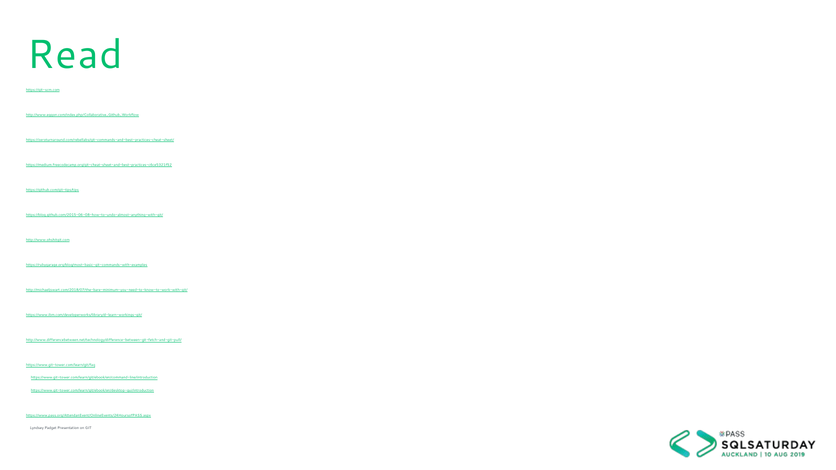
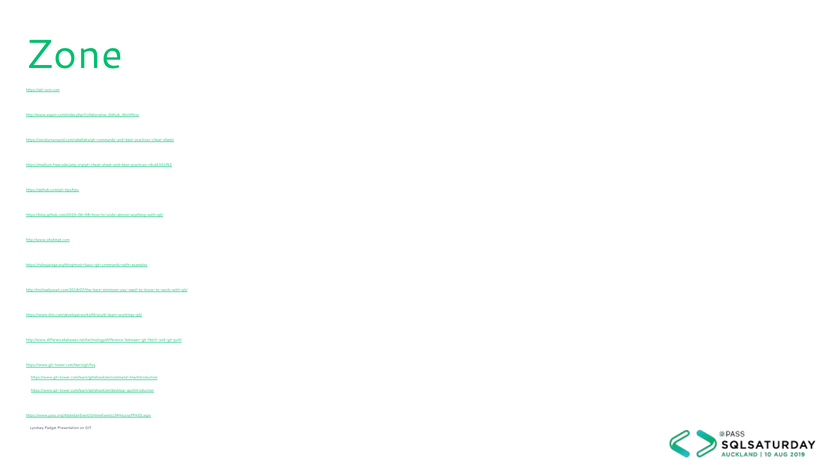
Read: Read -> Zone
